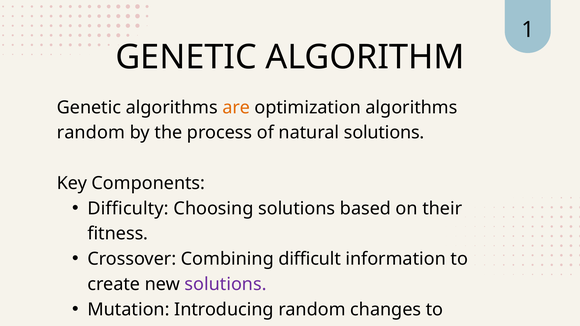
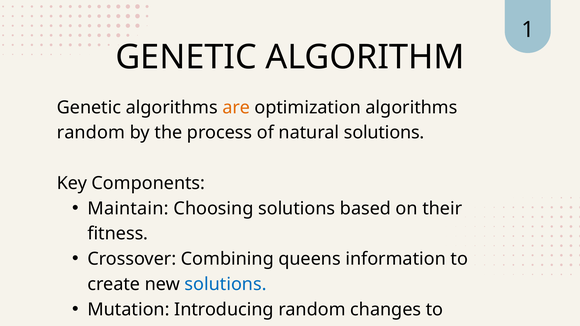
Difficulty at (128, 209): Difficulty -> Maintain
difficult: difficult -> queens
solutions at (226, 284) colour: purple -> blue
